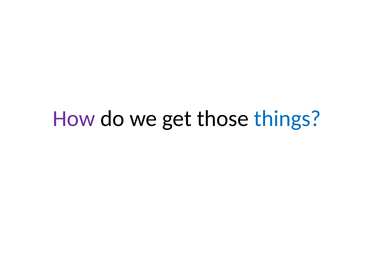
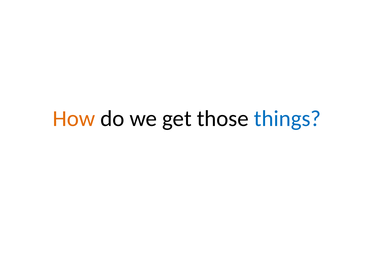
How colour: purple -> orange
